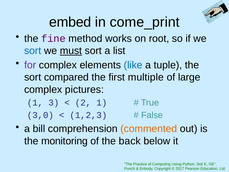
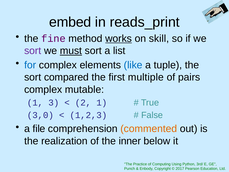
come_print: come_print -> reads_print
works underline: none -> present
root: root -> skill
sort at (33, 51) colour: blue -> purple
for colour: purple -> blue
large: large -> pairs
pictures: pictures -> mutable
bill: bill -> file
monitoring: monitoring -> realization
back: back -> inner
